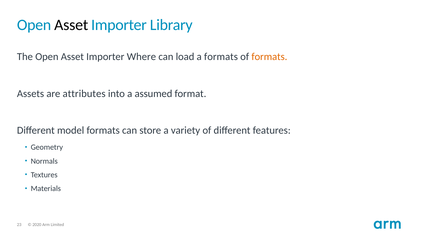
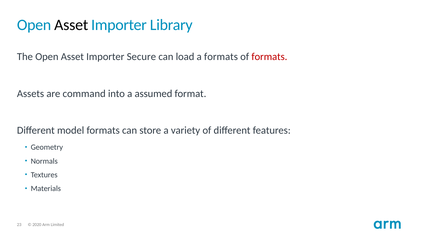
Where: Where -> Secure
formats at (269, 57) colour: orange -> red
attributes: attributes -> command
